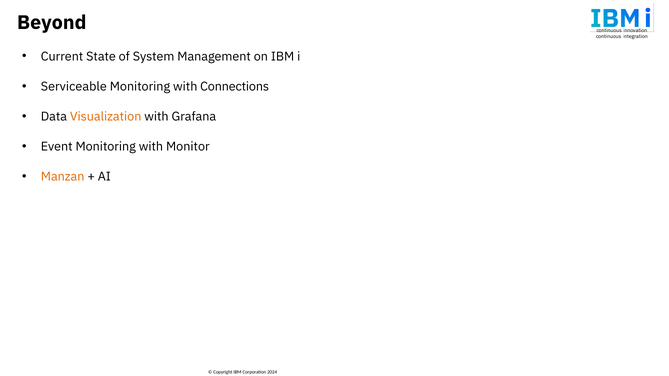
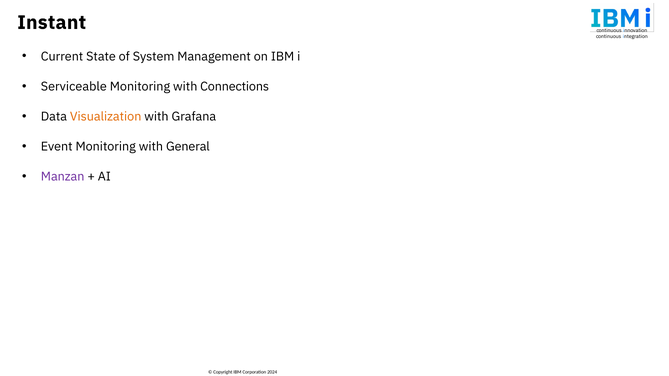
Beyond: Beyond -> Instant
Monitor: Monitor -> General
Manzan colour: orange -> purple
